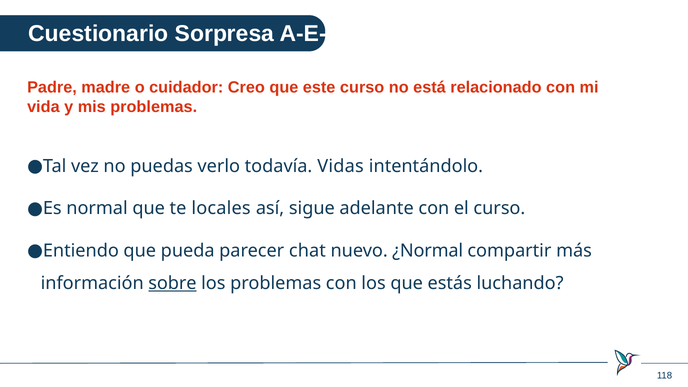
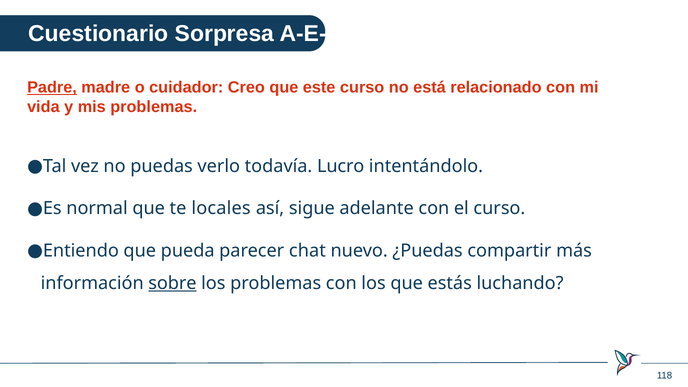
Padre underline: none -> present
Vidas: Vidas -> Lucro
¿Normal: ¿Normal -> ¿Puedas
